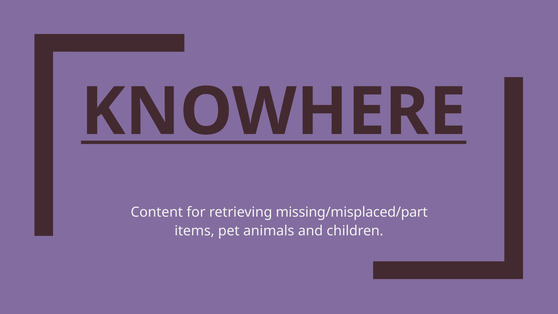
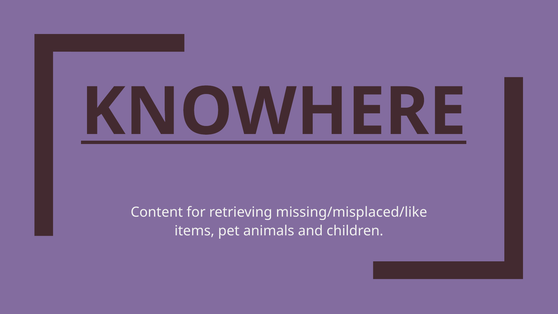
missing/misplaced/part: missing/misplaced/part -> missing/misplaced/like
